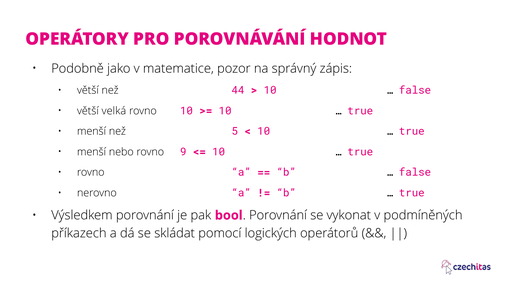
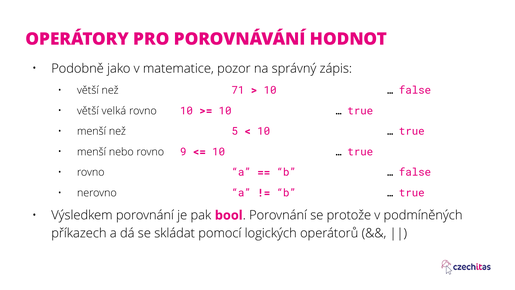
44: 44 -> 71
vykonat: vykonat -> protože
